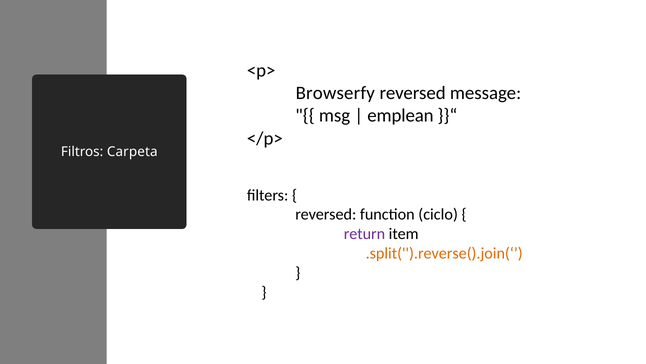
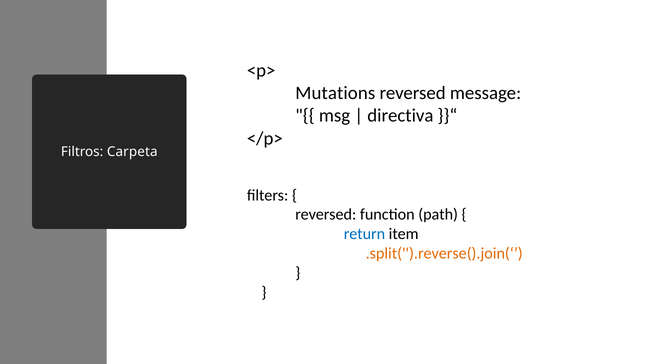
Browserfy: Browserfy -> Mutations
emplean: emplean -> directiva
ciclo: ciclo -> path
return colour: purple -> blue
